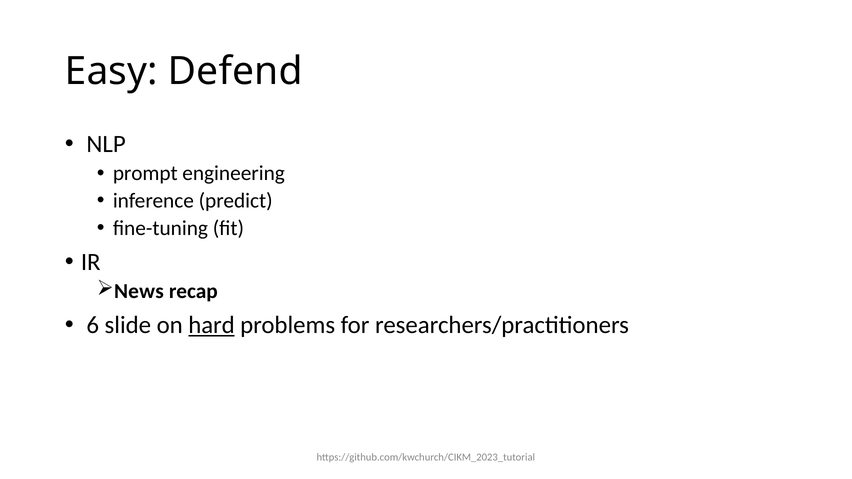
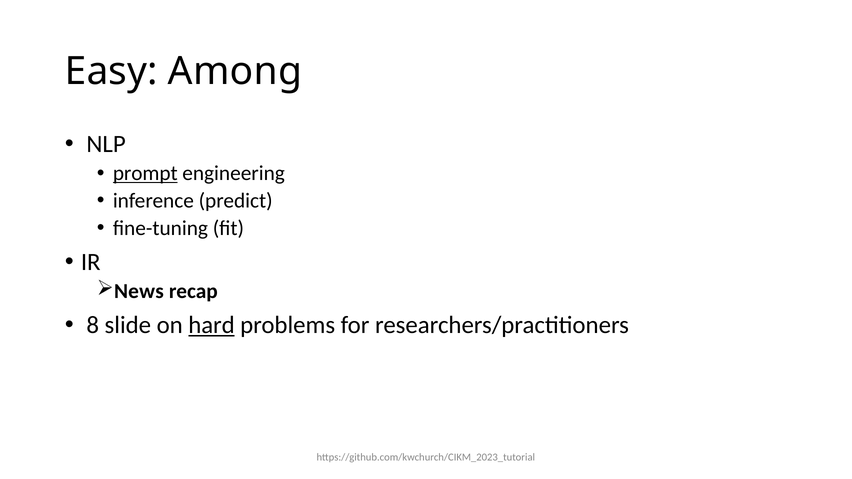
Defend: Defend -> Among
prompt underline: none -> present
6: 6 -> 8
